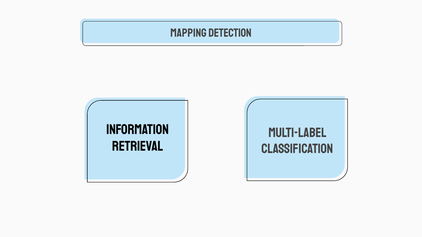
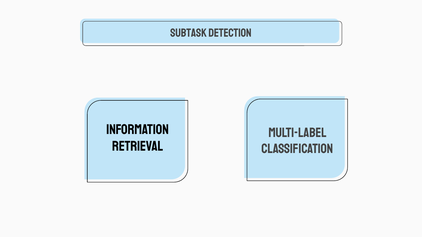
Mapping: Mapping -> Subtask
